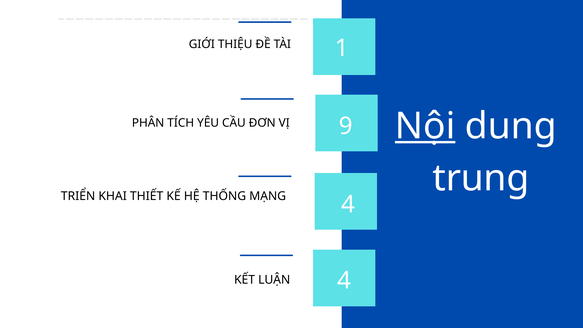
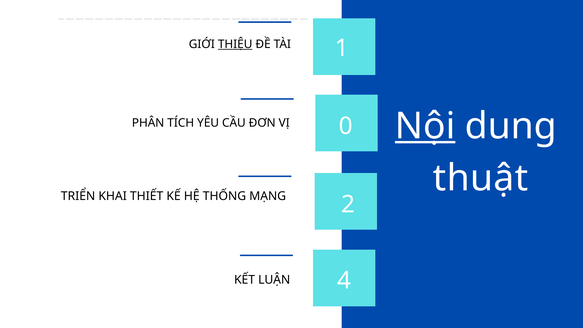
THIỆU underline: none -> present
9: 9 -> 0
trung: trung -> thuật
4 at (348, 205): 4 -> 2
